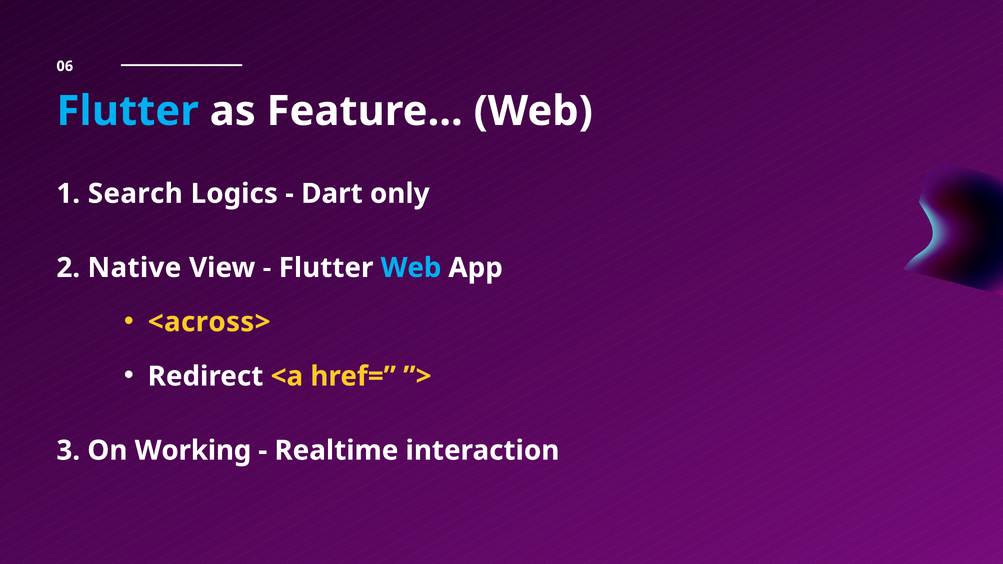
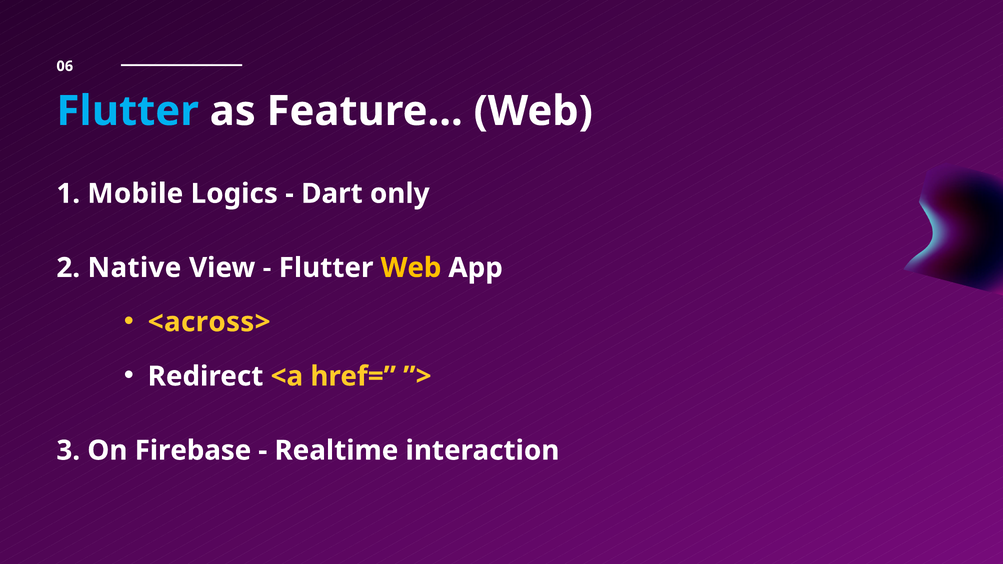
Search: Search -> Mobile
Web at (411, 268) colour: light blue -> yellow
Working: Working -> Firebase
